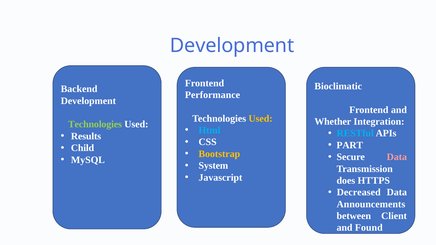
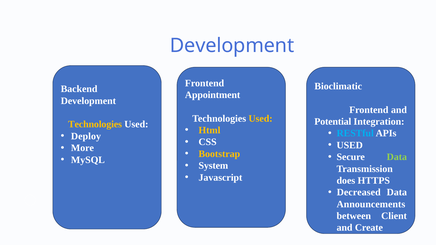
Performance: Performance -> Appointment
Whether: Whether -> Potential
Technologies at (95, 125) colour: light green -> yellow
Html colour: light blue -> yellow
Results: Results -> Deploy
PART at (350, 145): PART -> USED
Child: Child -> More
Data at (397, 157) colour: pink -> light green
Found: Found -> Create
